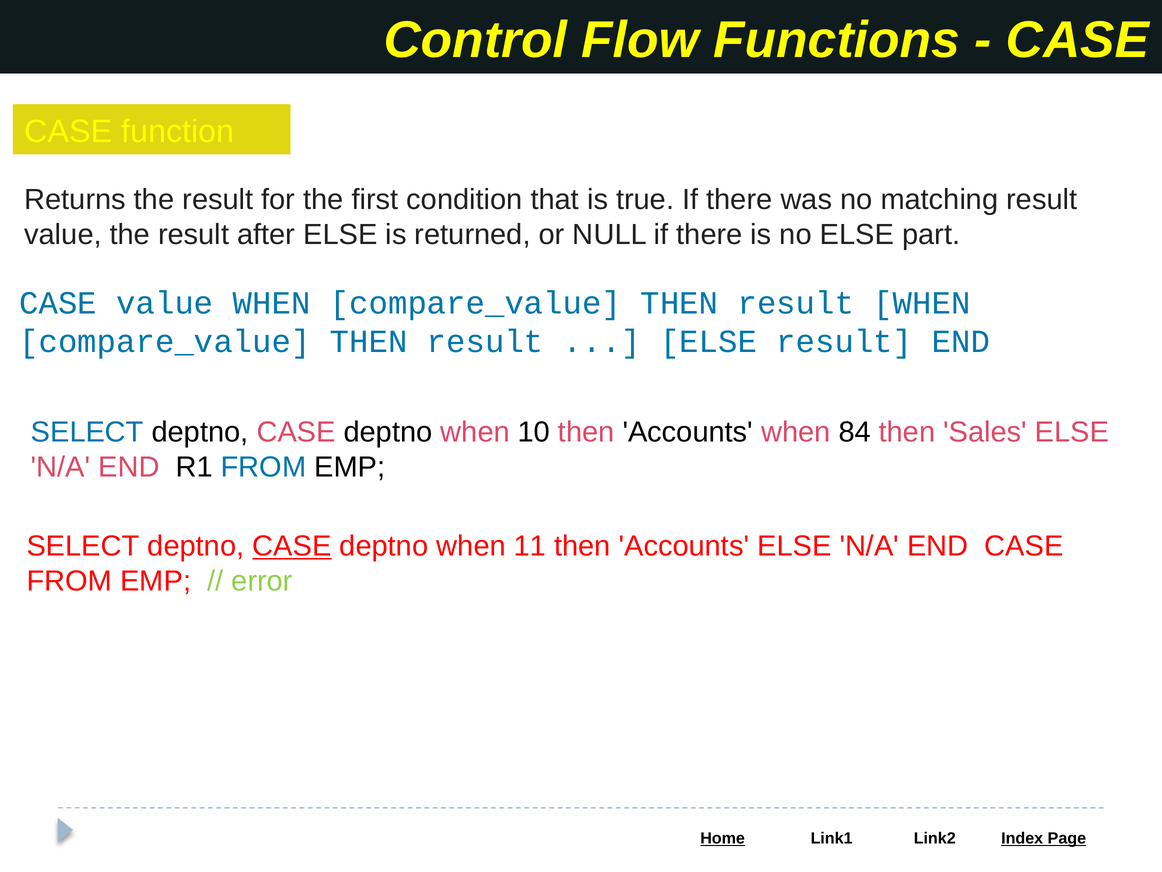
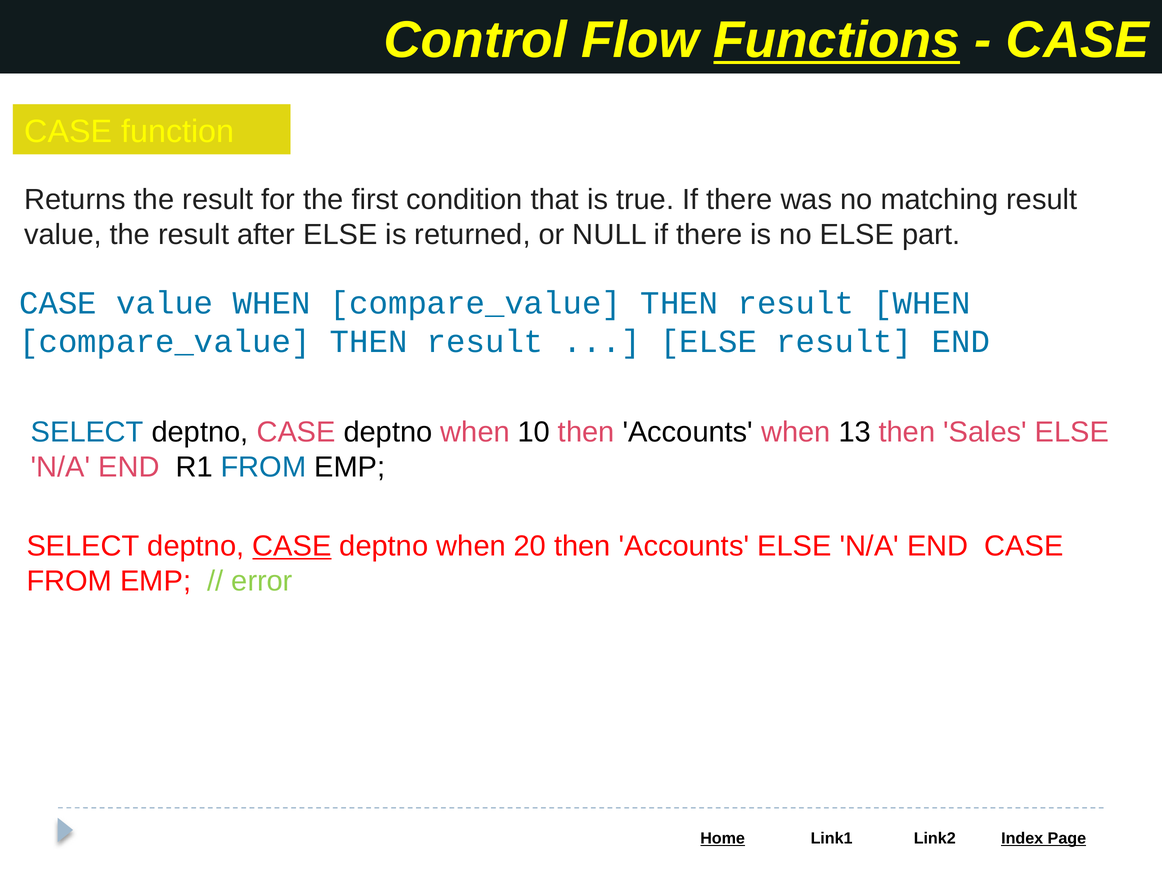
Functions underline: none -> present
84: 84 -> 13
11: 11 -> 20
